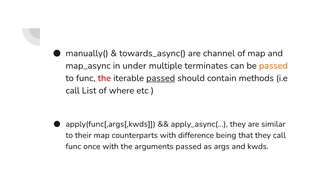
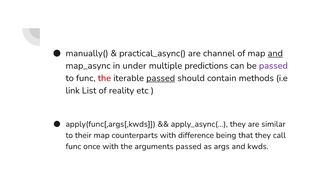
towards_async(: towards_async( -> practical_async(
and at (275, 53) underline: none -> present
terminates: terminates -> predictions
passed at (273, 66) colour: orange -> purple
call at (73, 91): call -> link
where: where -> reality
